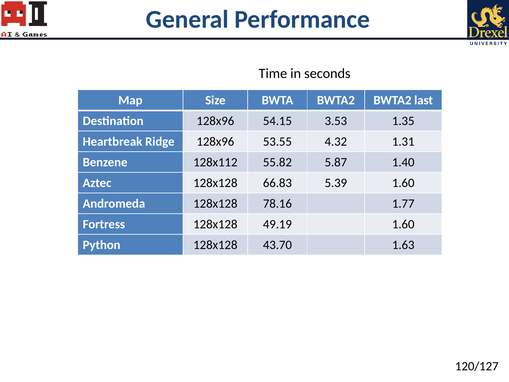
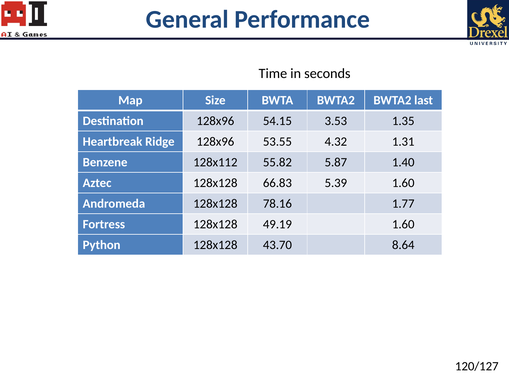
1.63: 1.63 -> 8.64
